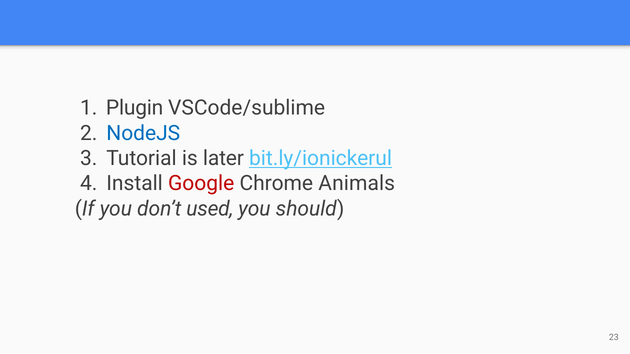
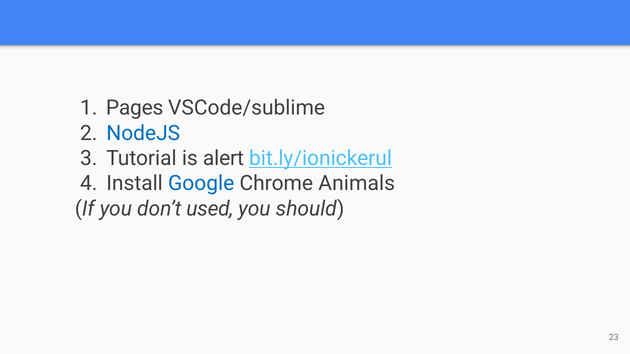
Plugin: Plugin -> Pages
later: later -> alert
Google colour: red -> blue
